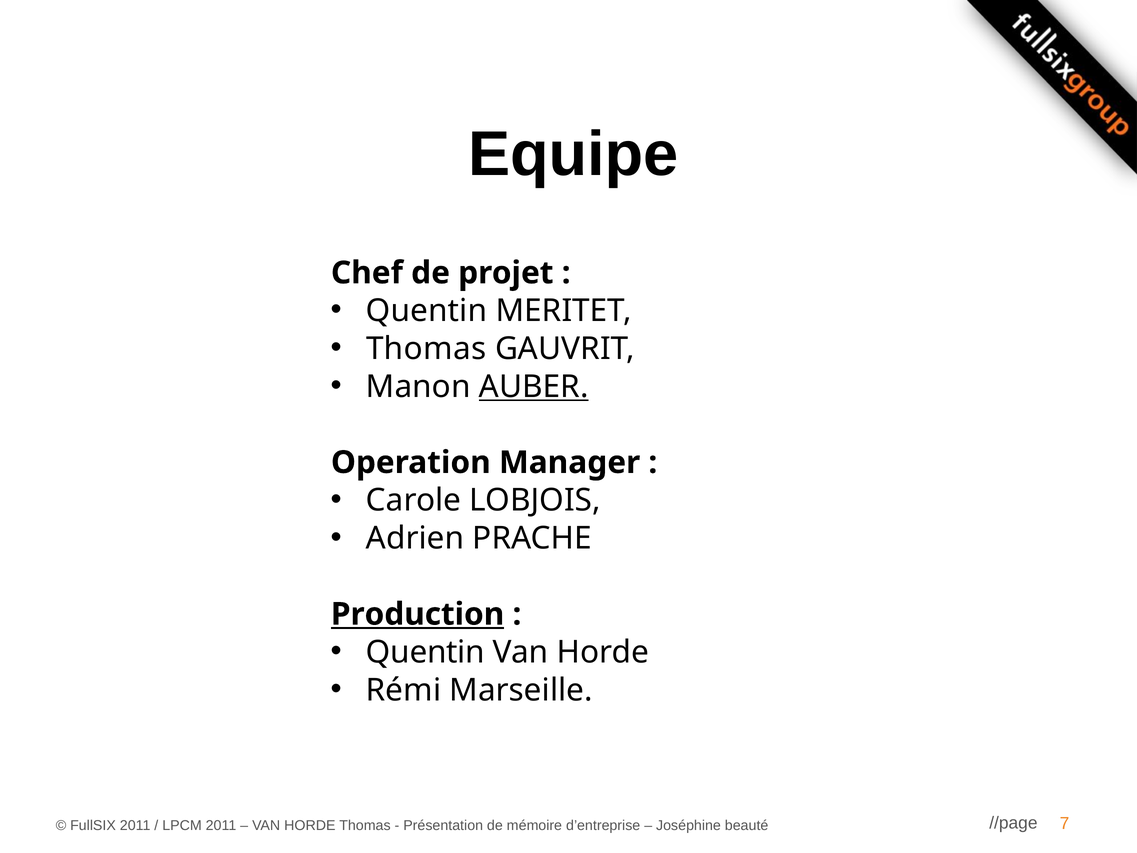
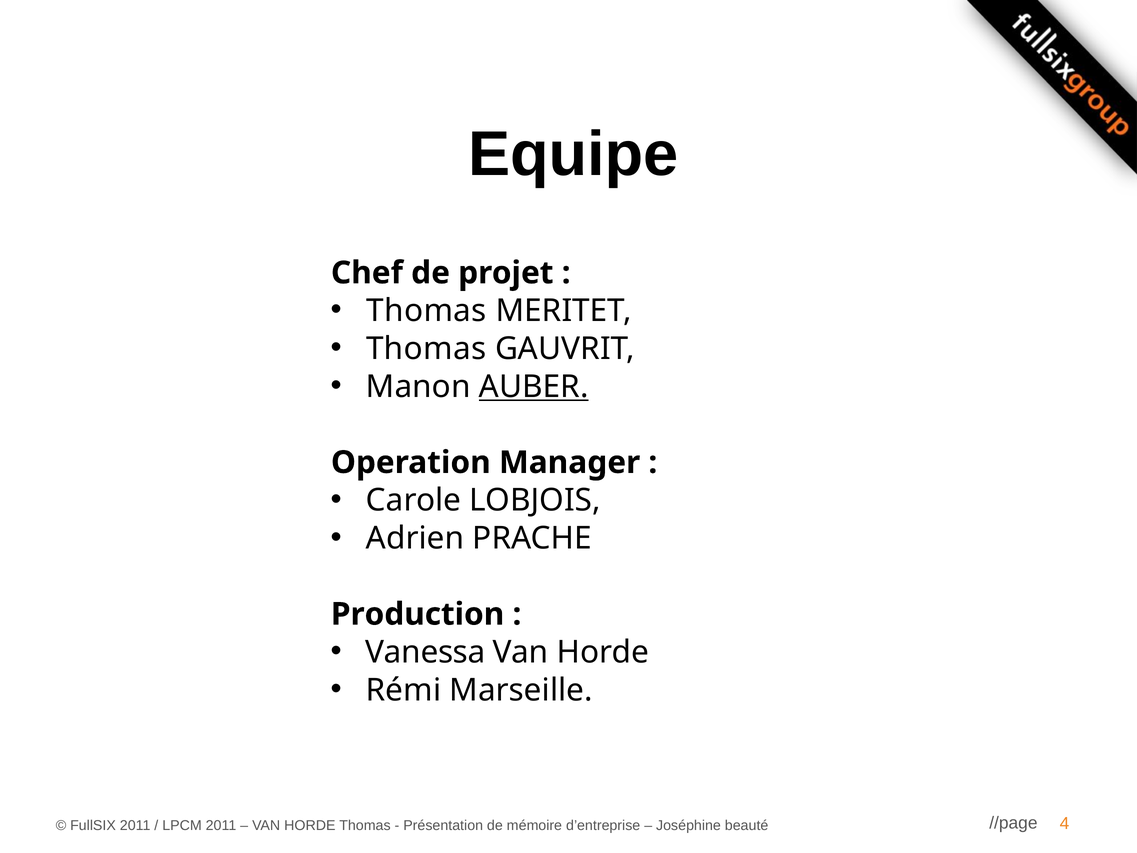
Quentin at (427, 311): Quentin -> Thomas
Production underline: present -> none
Quentin at (425, 652): Quentin -> Vanessa
7: 7 -> 4
